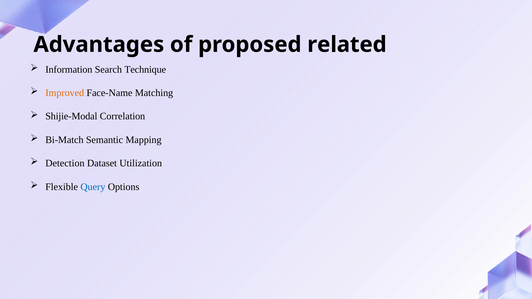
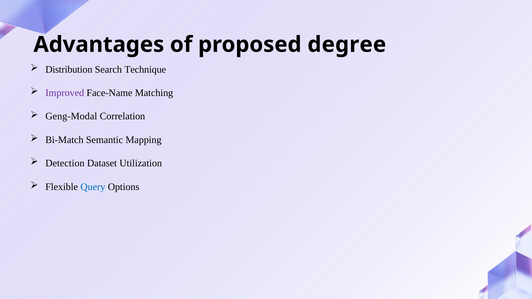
related: related -> degree
Information: Information -> Distribution
Improved colour: orange -> purple
Shijie-Modal: Shijie-Modal -> Geng-Modal
